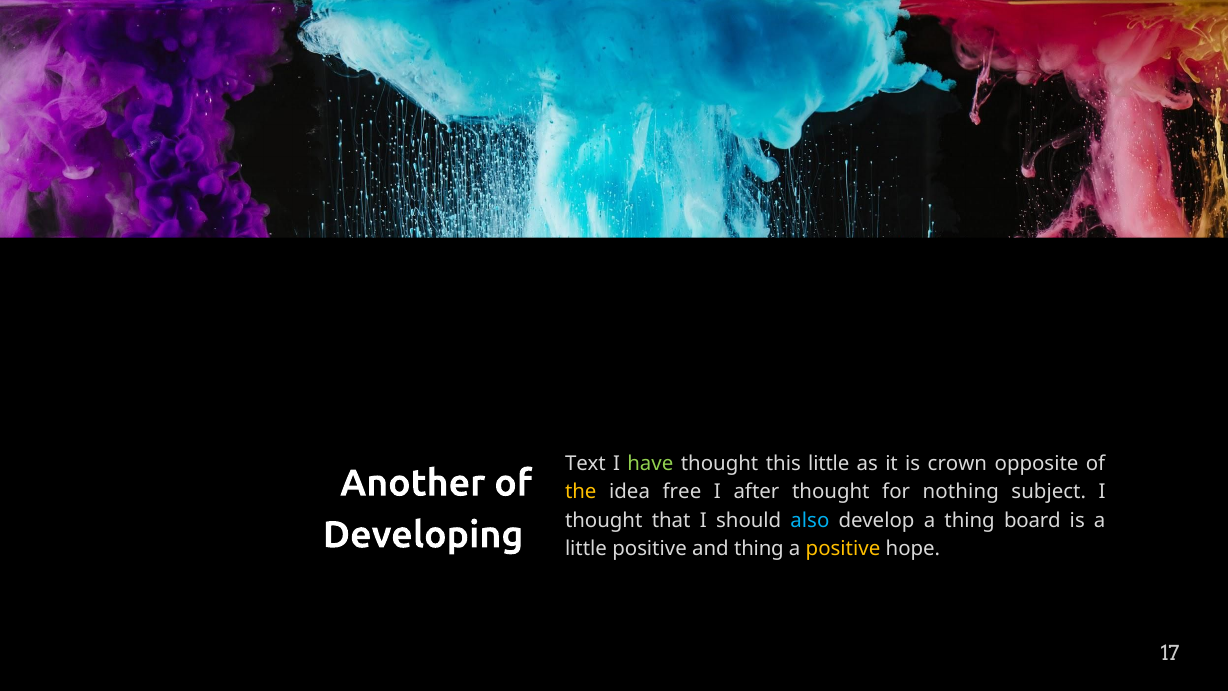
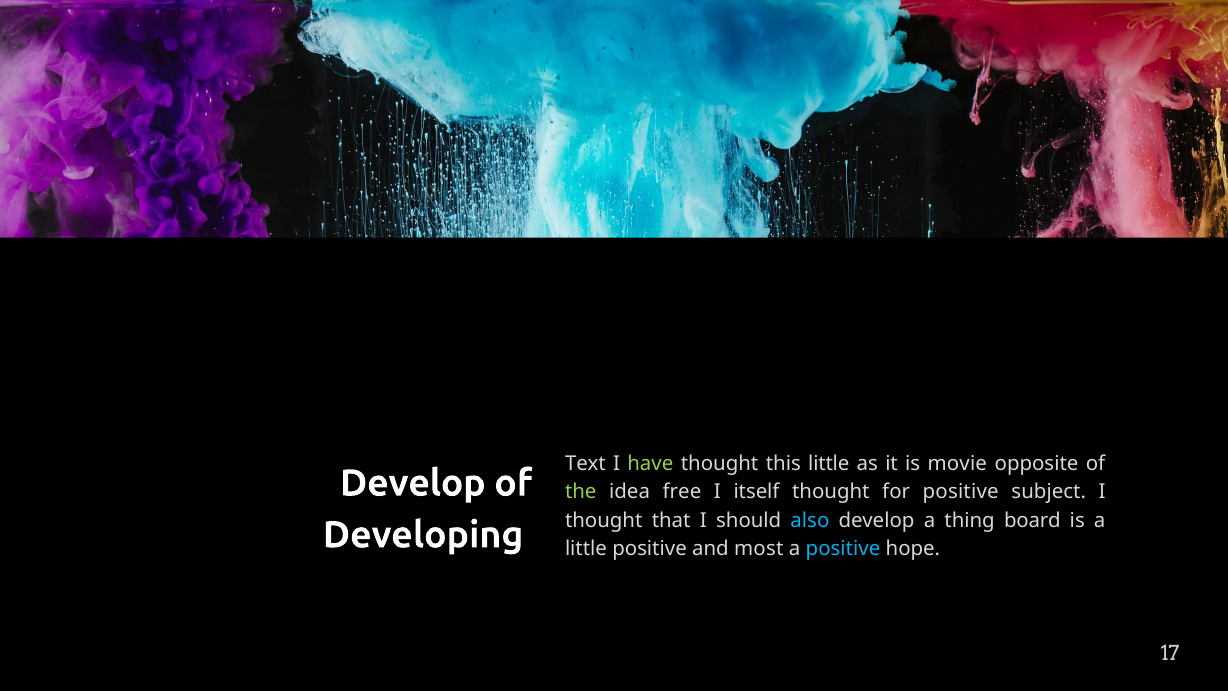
crown: crown -> movie
Another at (413, 483): Another -> Develop
the colour: yellow -> light green
after: after -> itself
for nothing: nothing -> positive
and thing: thing -> most
positive at (843, 549) colour: yellow -> light blue
